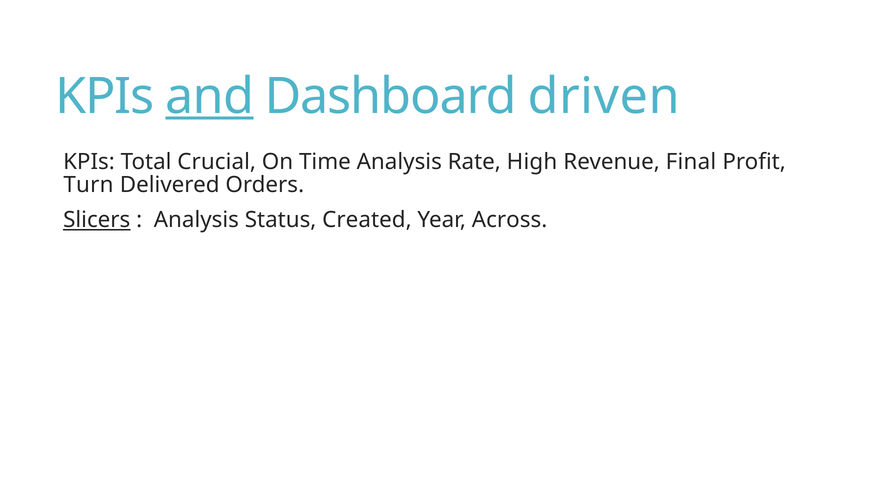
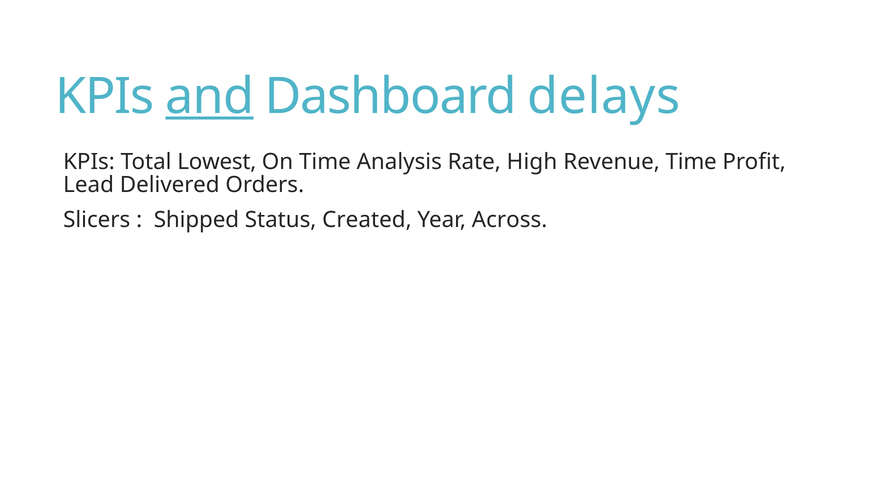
driven: driven -> delays
Crucial: Crucial -> Lowest
Revenue Final: Final -> Time
Turn: Turn -> Lead
Slicers underline: present -> none
Analysis at (196, 220): Analysis -> Shipped
